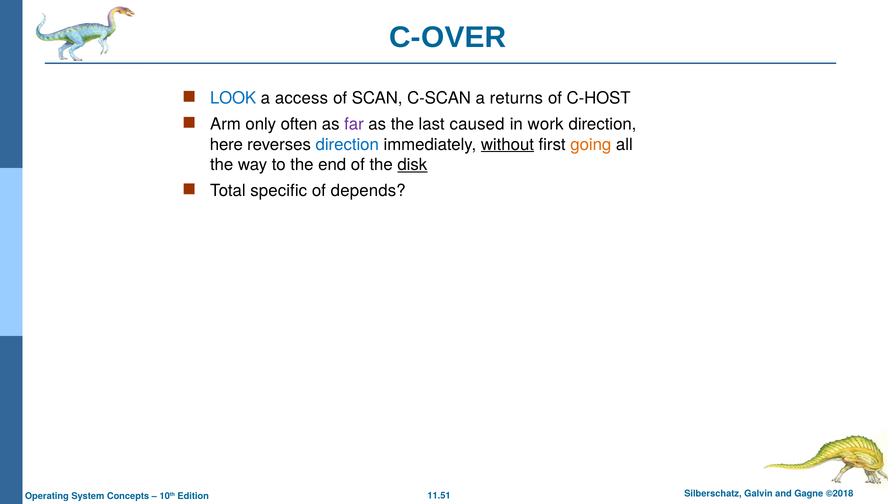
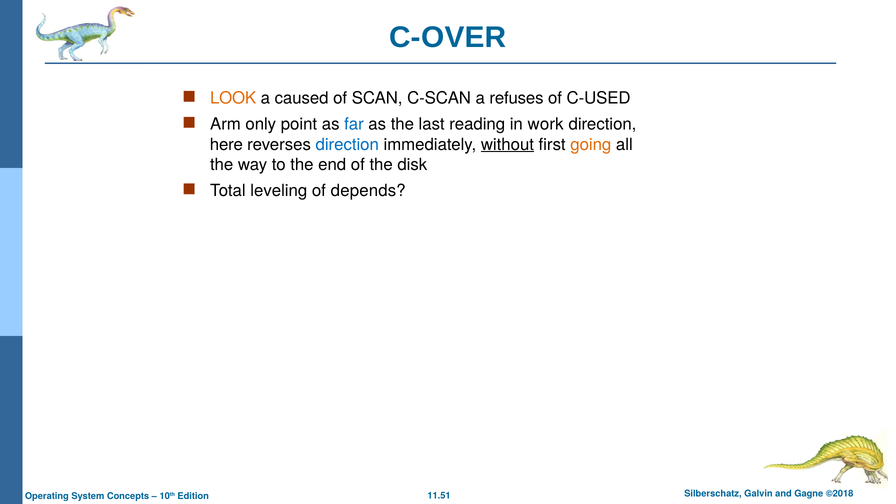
LOOK colour: blue -> orange
access: access -> caused
returns: returns -> refuses
C-HOST: C-HOST -> C-USED
often: often -> point
far colour: purple -> blue
caused: caused -> reading
disk underline: present -> none
specific: specific -> leveling
